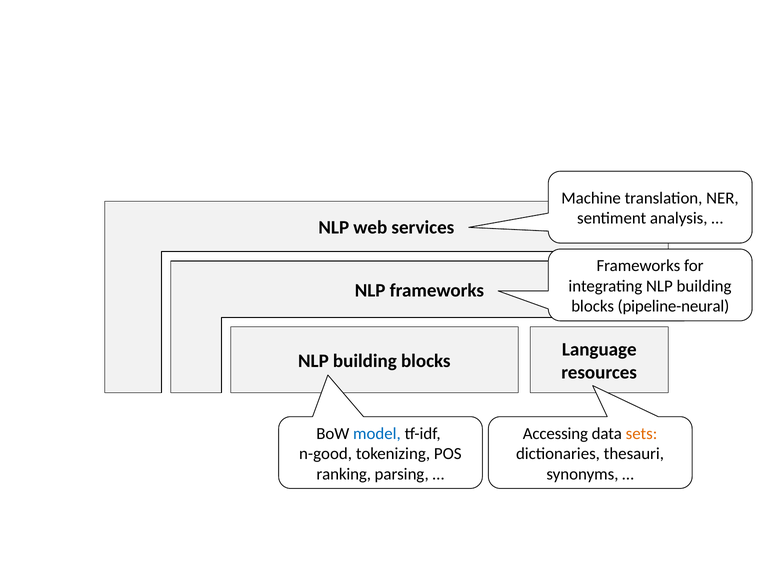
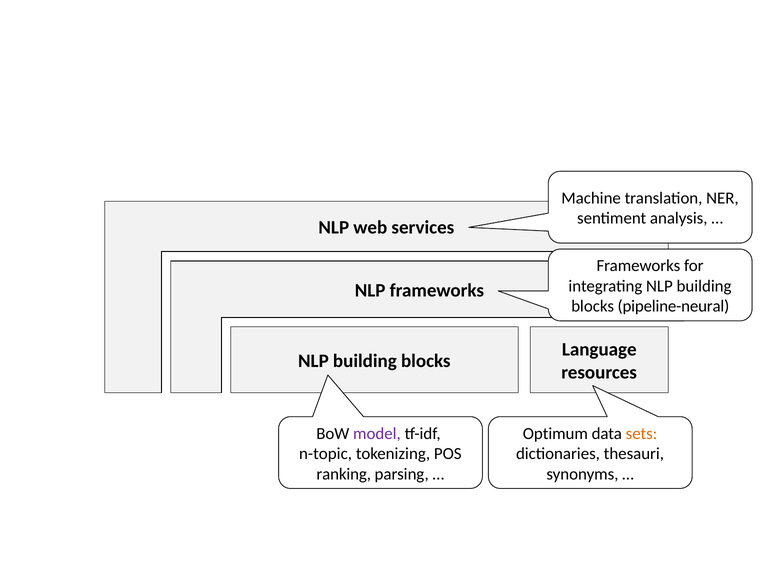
model colour: blue -> purple
Accessing: Accessing -> Optimum
n-good: n-good -> n-topic
